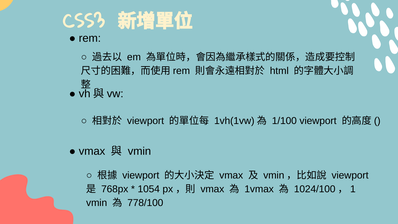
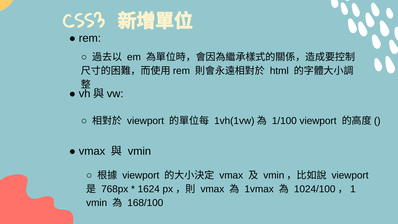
1054: 1054 -> 1624
778/100: 778/100 -> 168/100
